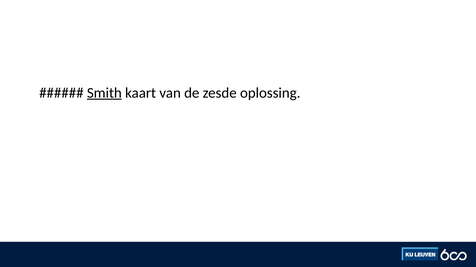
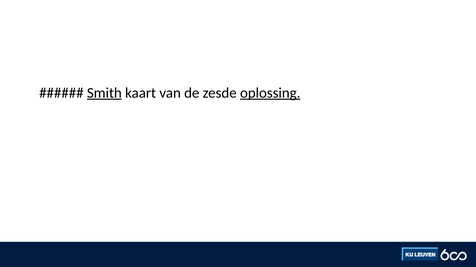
oplossing underline: none -> present
